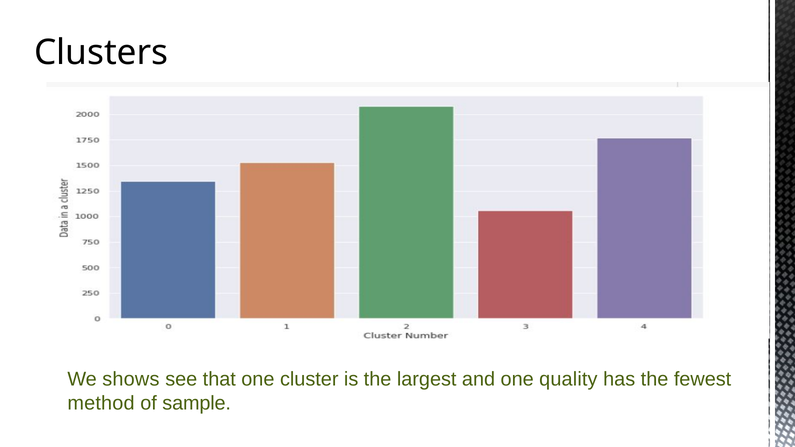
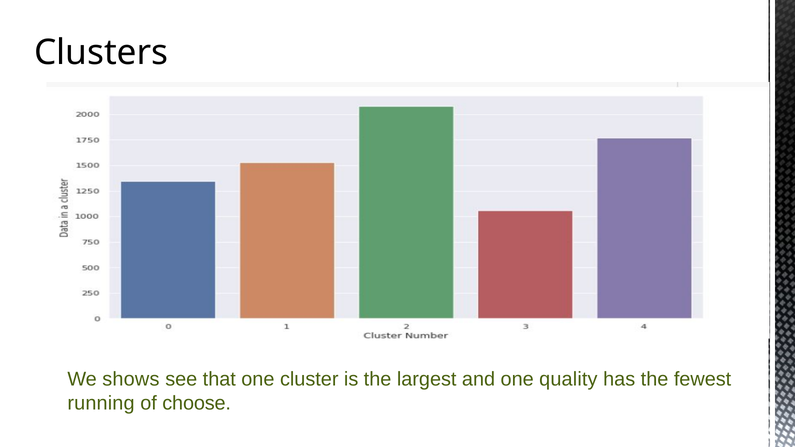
method: method -> running
sample: sample -> choose
